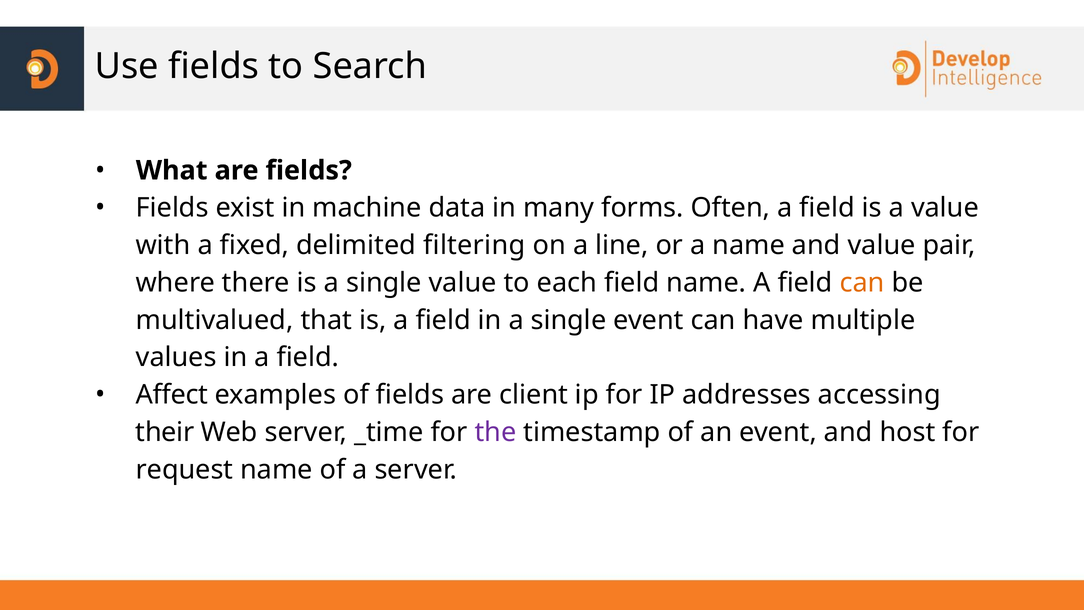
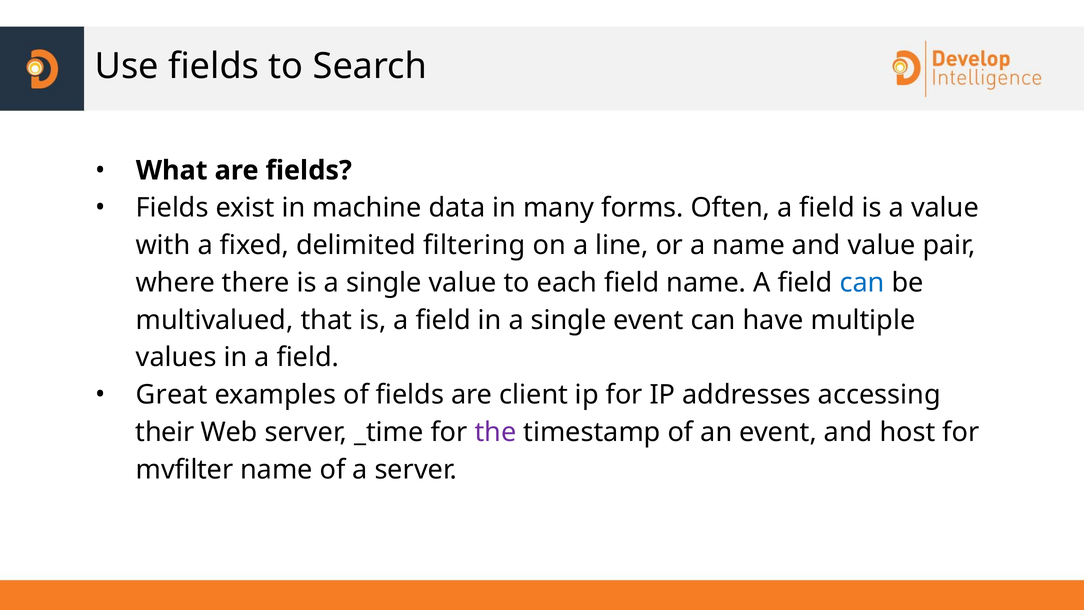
can at (862, 283) colour: orange -> blue
Affect: Affect -> Great
request: request -> mvfilter
